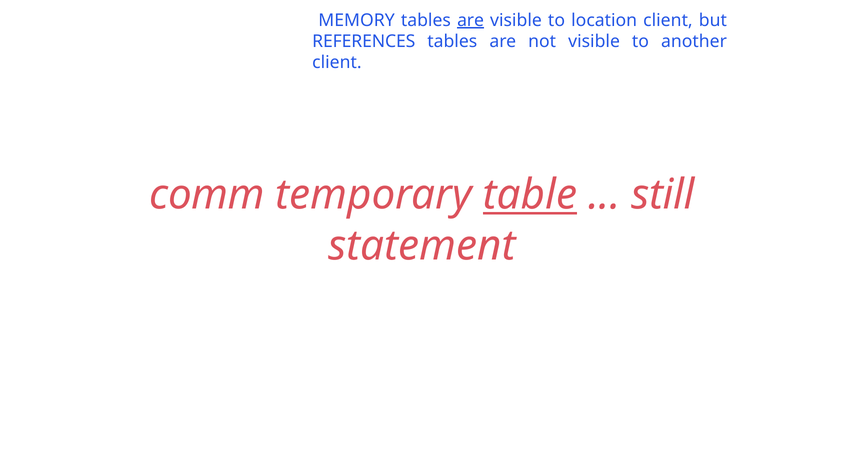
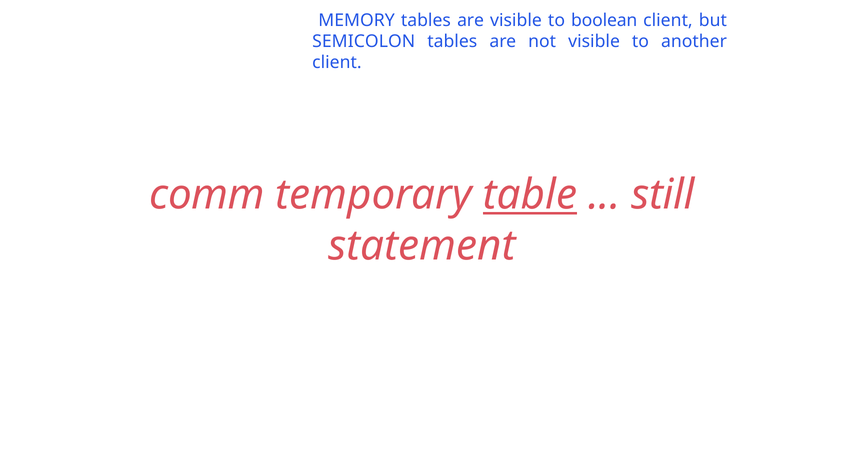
are at (471, 20) underline: present -> none
location: location -> boolean
REFERENCES: REFERENCES -> SEMICOLON
